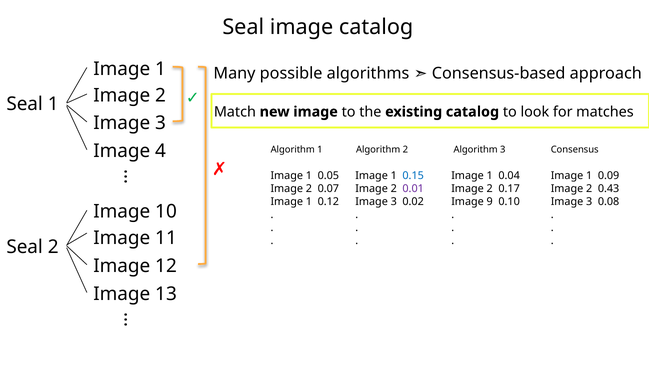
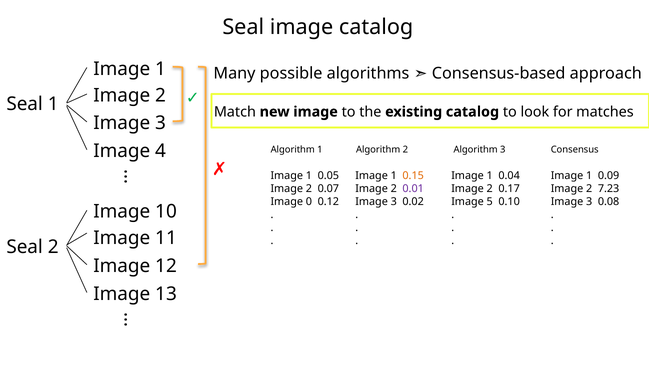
0.15 colour: blue -> orange
0.43: 0.43 -> 7.23
1 at (309, 202): 1 -> 0
9: 9 -> 5
